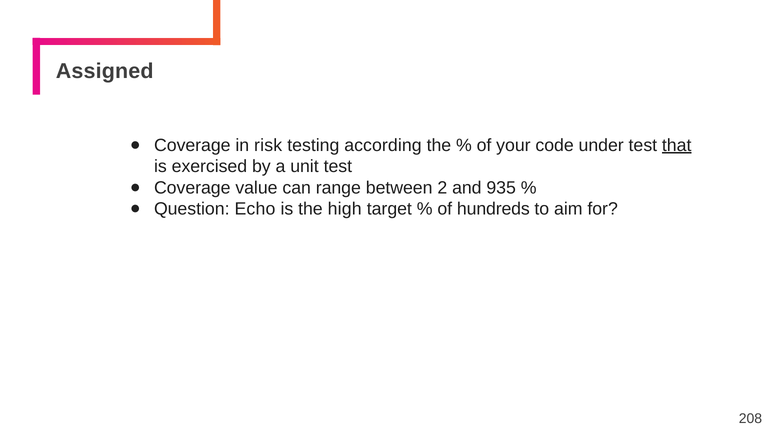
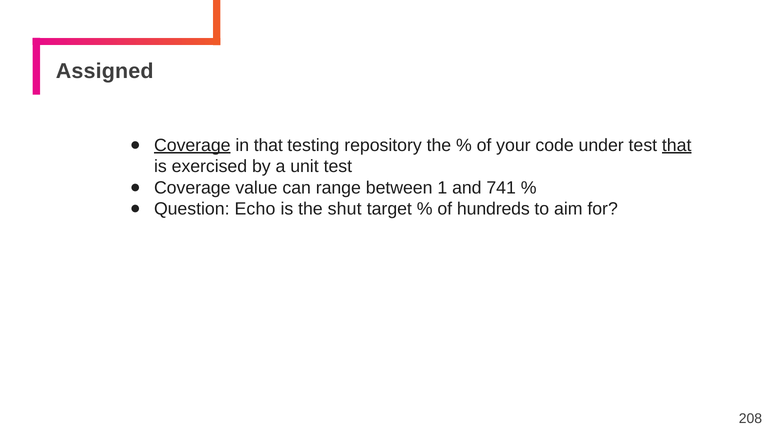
Coverage at (192, 145) underline: none -> present
in risk: risk -> that
according: according -> repository
2: 2 -> 1
935: 935 -> 741
high: high -> shut
